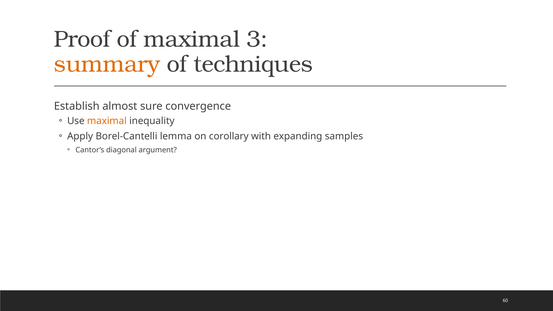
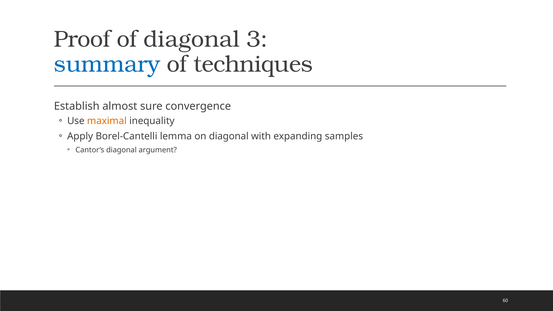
of maximal: maximal -> diagonal
summary colour: orange -> blue
on corollary: corollary -> diagonal
